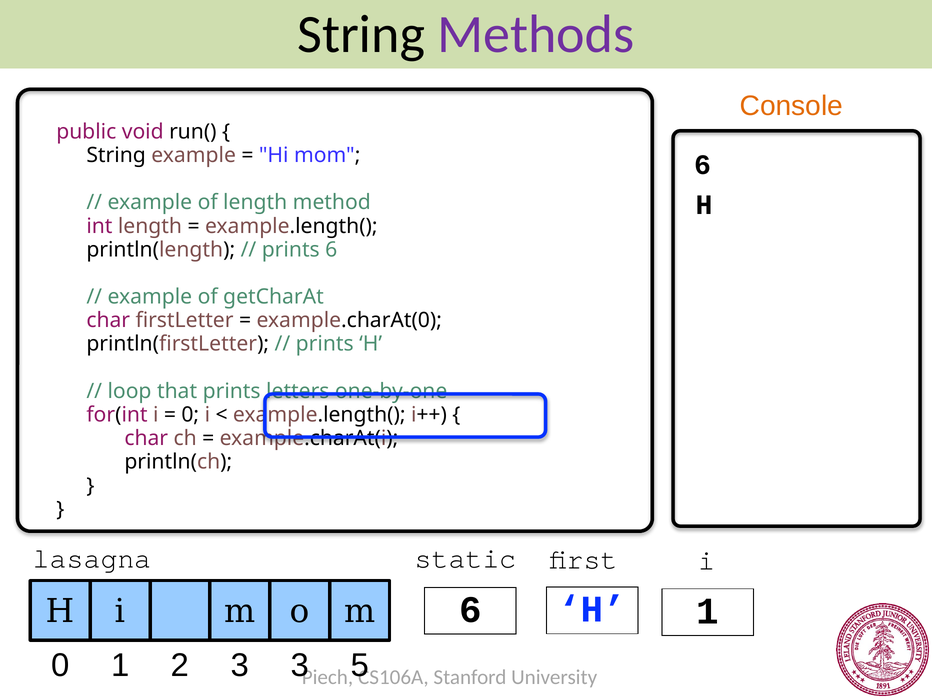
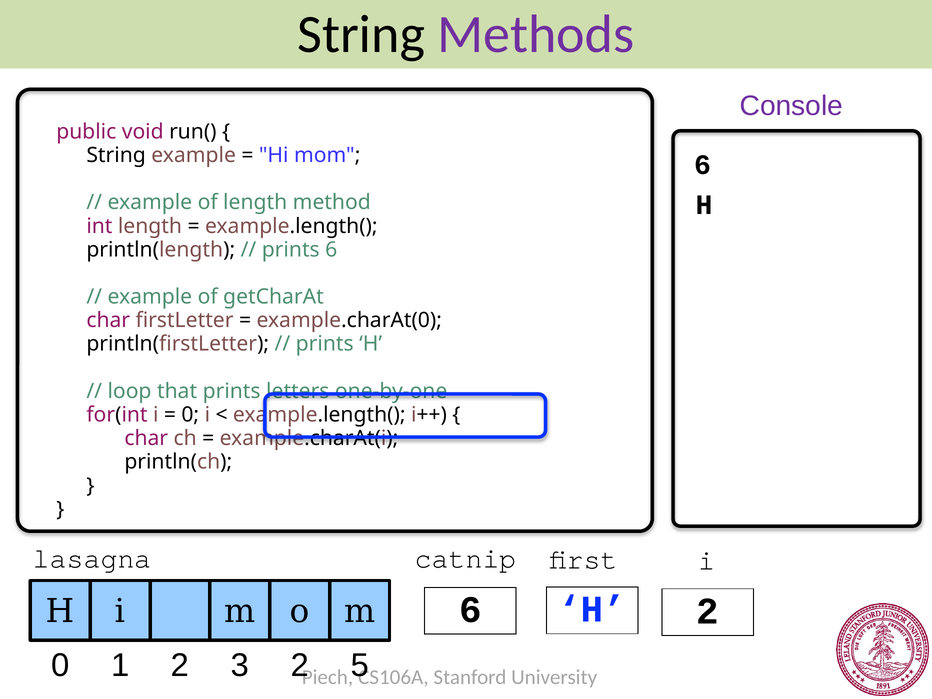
Console colour: orange -> purple
static: static -> catnip
H 1: 1 -> 2
3 3: 3 -> 2
